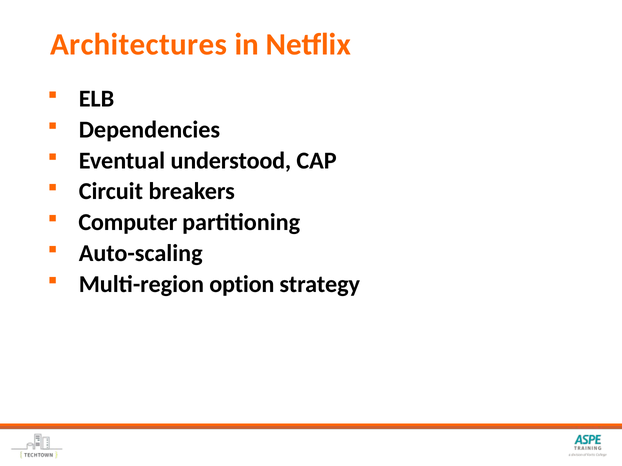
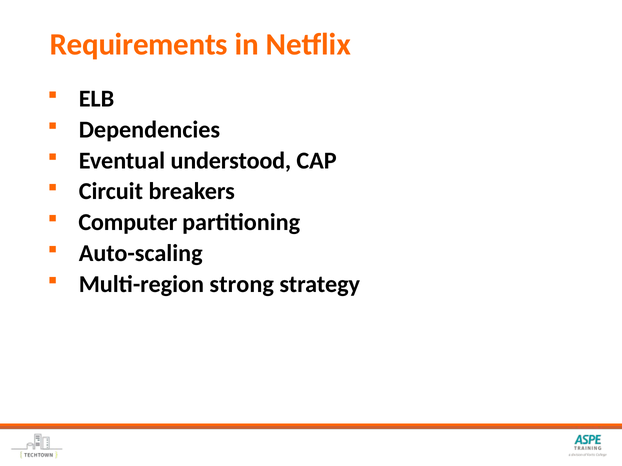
Architectures: Architectures -> Requirements
option: option -> strong
